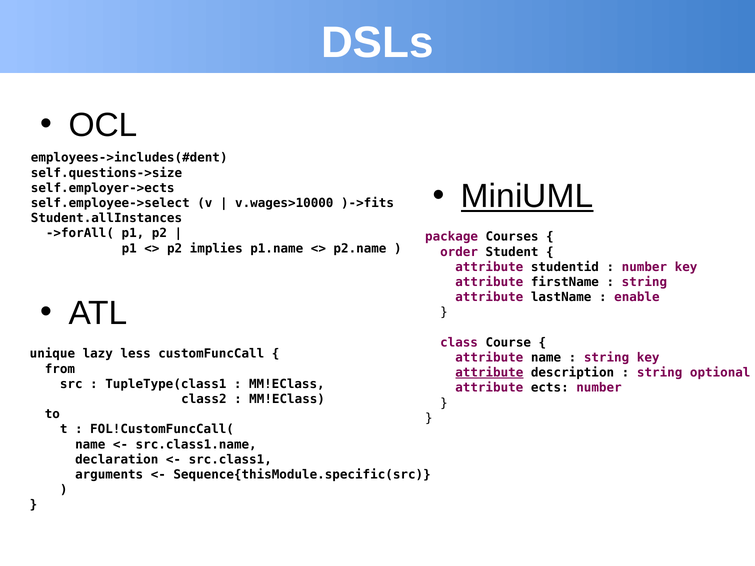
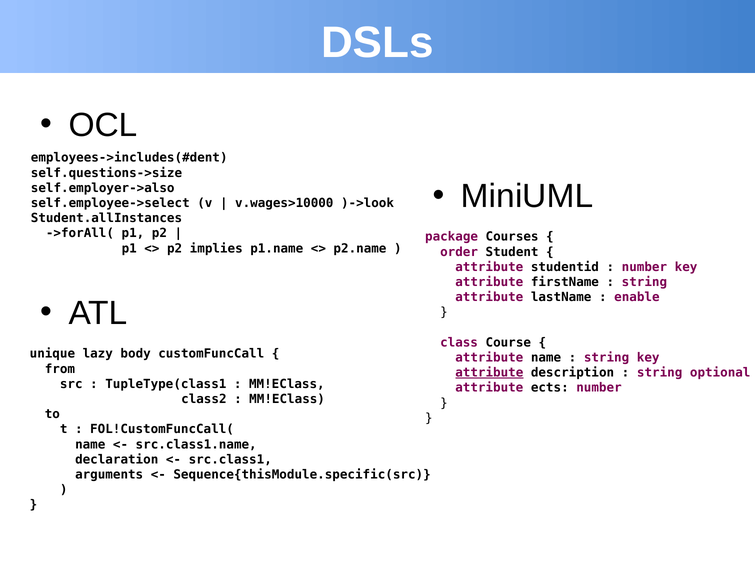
MiniUML underline: present -> none
self.employer->ects: self.employer->ects -> self.employer->also
)->fits: )->fits -> )->look
less: less -> body
